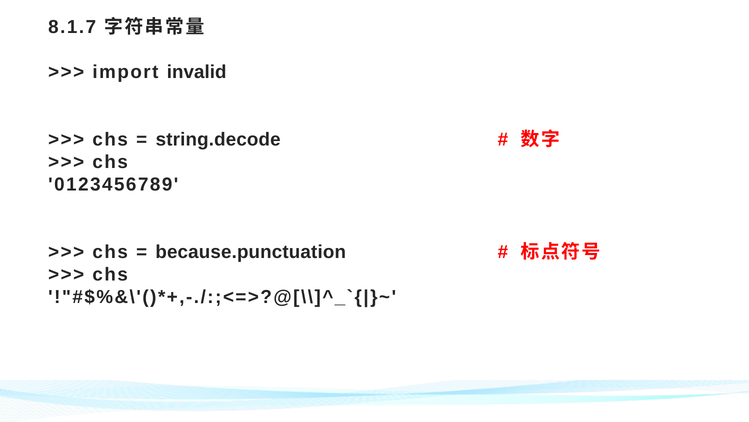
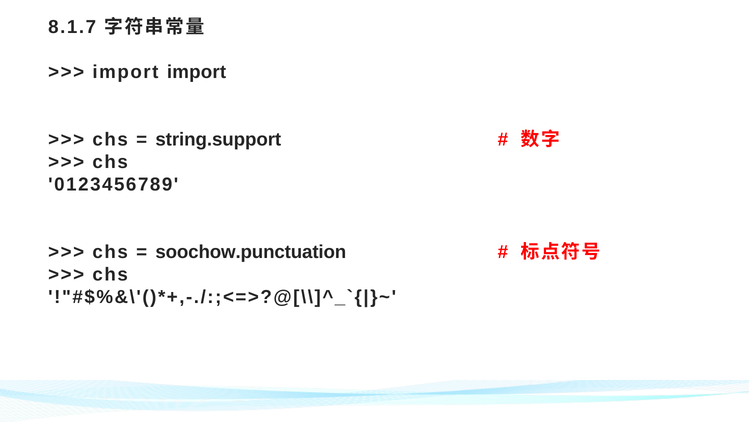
import invalid: invalid -> import
string.decode: string.decode -> string.support
because.punctuation: because.punctuation -> soochow.punctuation
